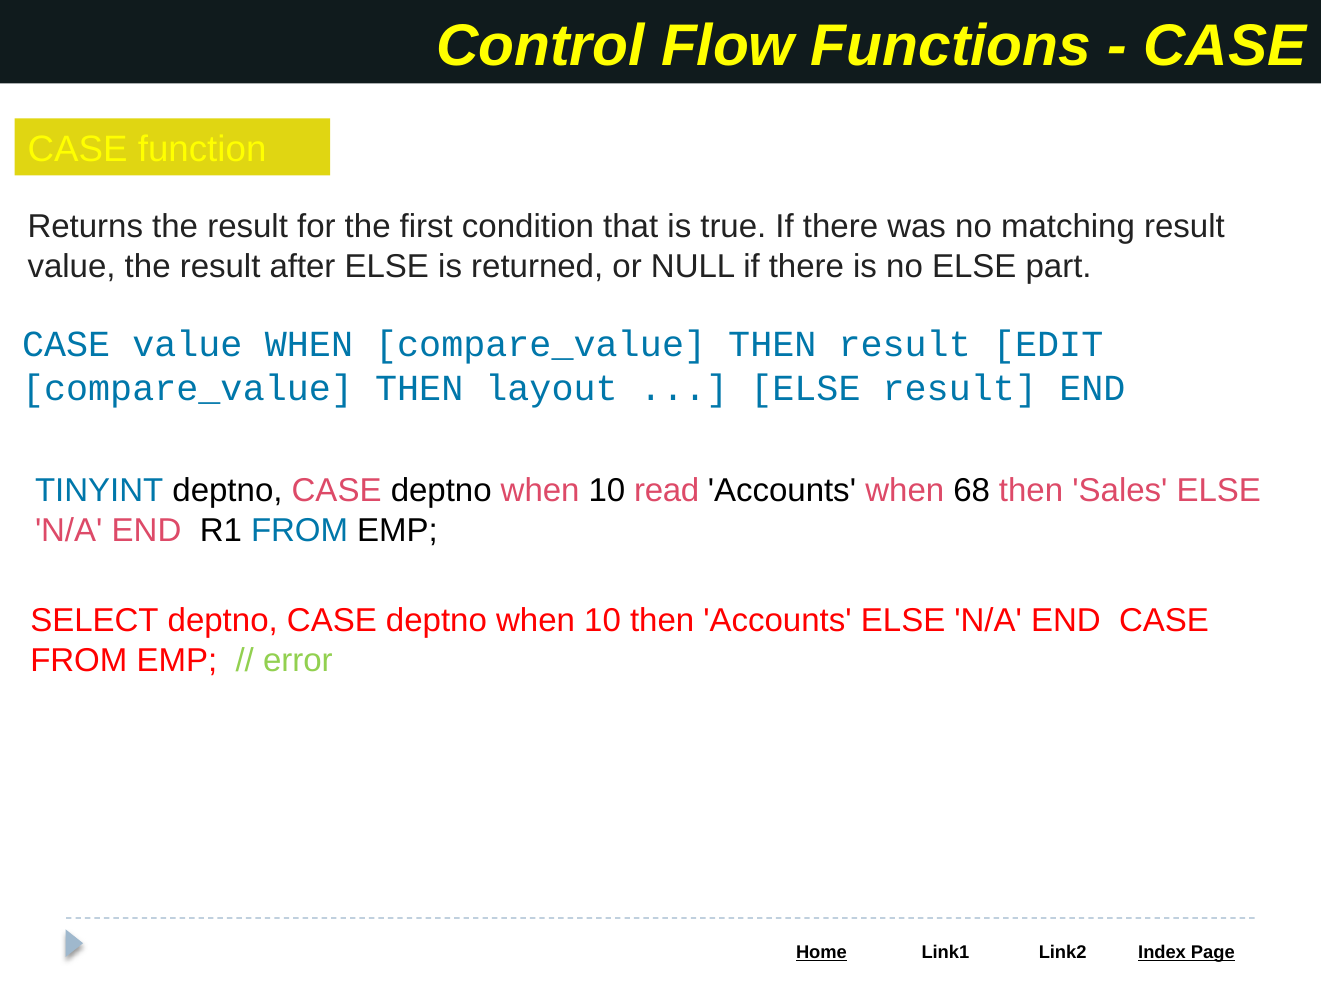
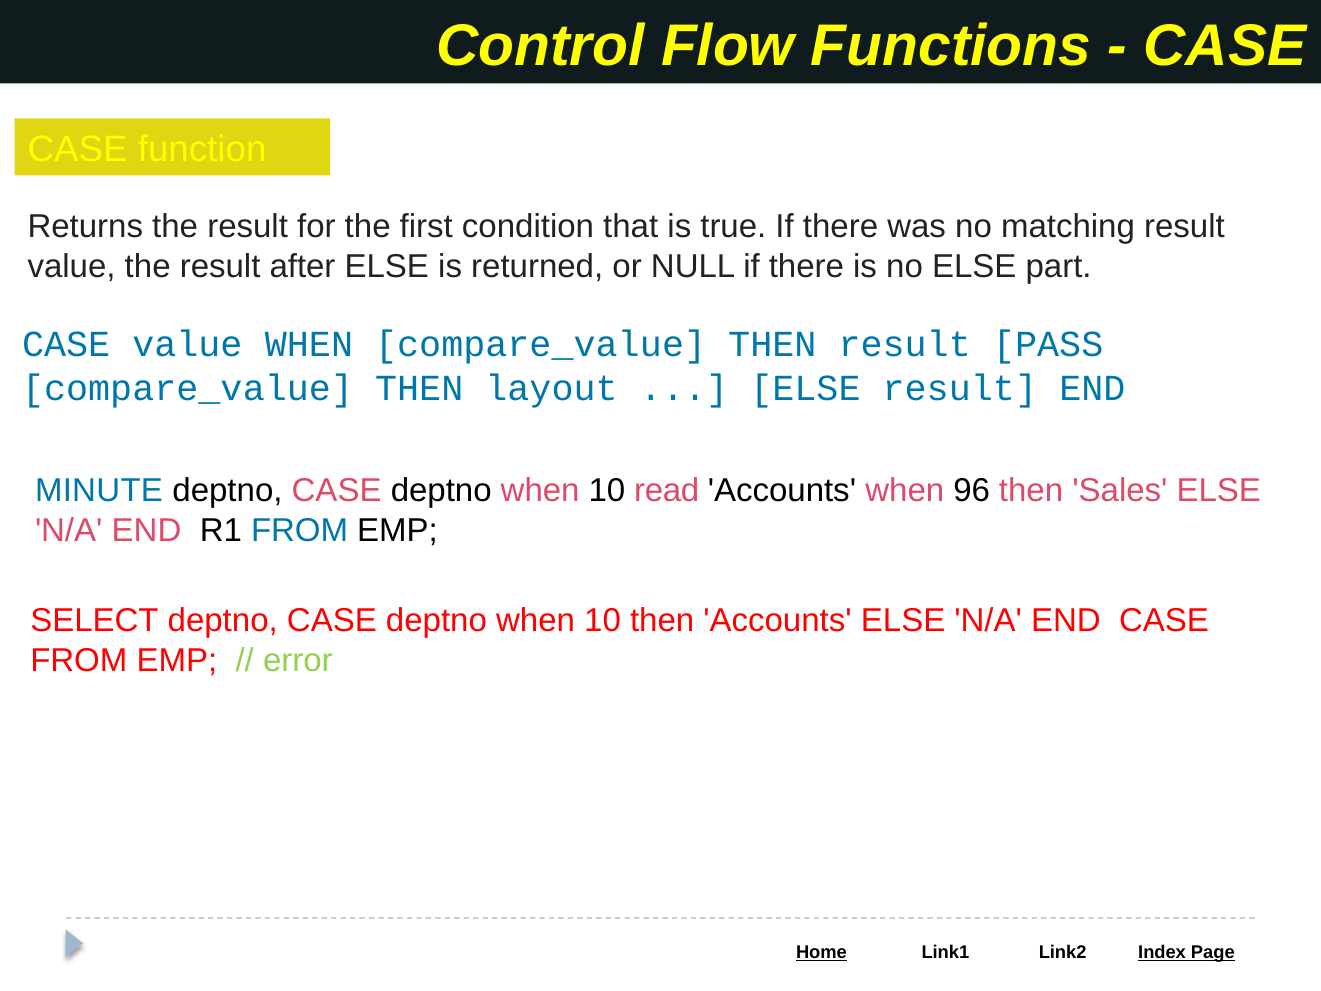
EDIT: EDIT -> PASS
TINYINT: TINYINT -> MINUTE
68: 68 -> 96
